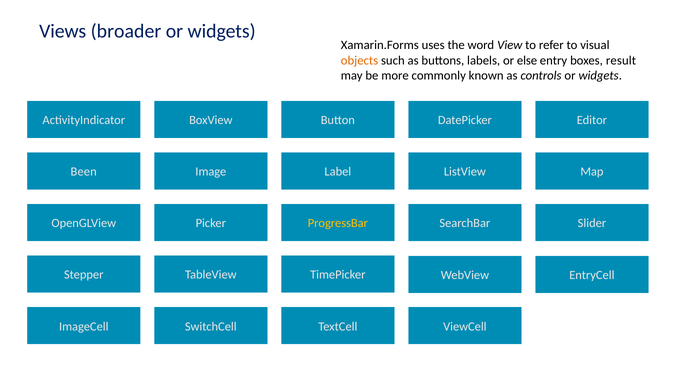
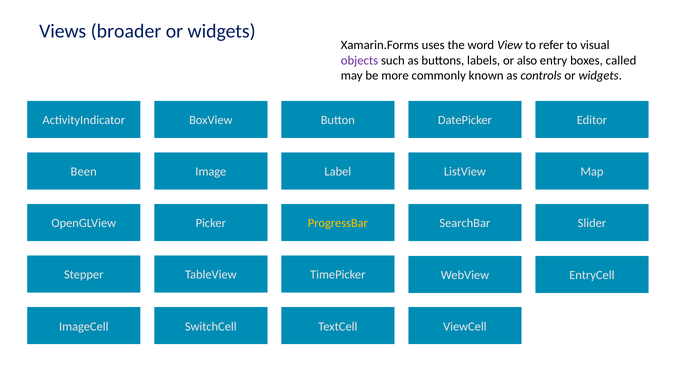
objects colour: orange -> purple
else: else -> also
result: result -> called
